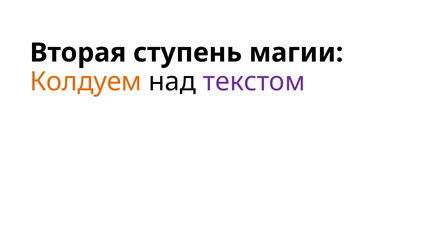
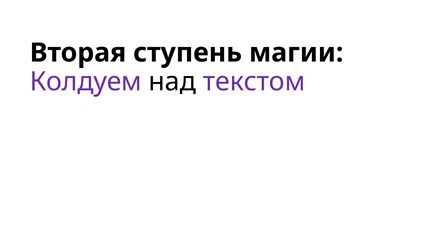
Колдуем colour: orange -> purple
